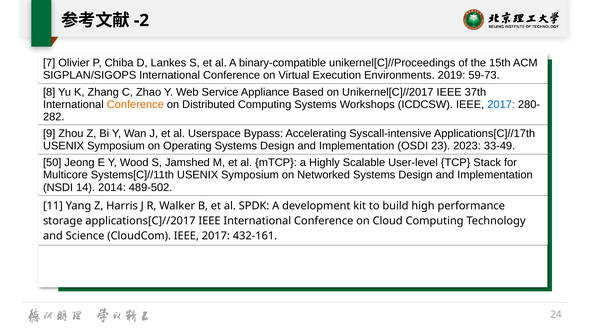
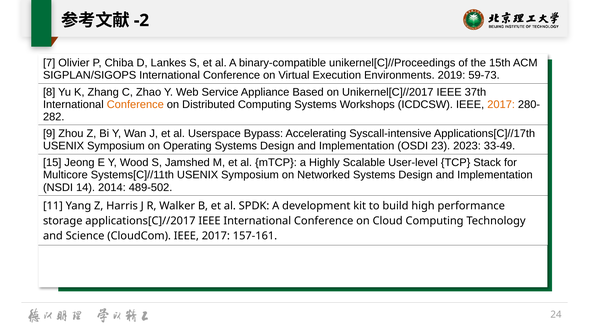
2017 at (501, 104) colour: blue -> orange
50: 50 -> 15
432-161: 432-161 -> 157-161
